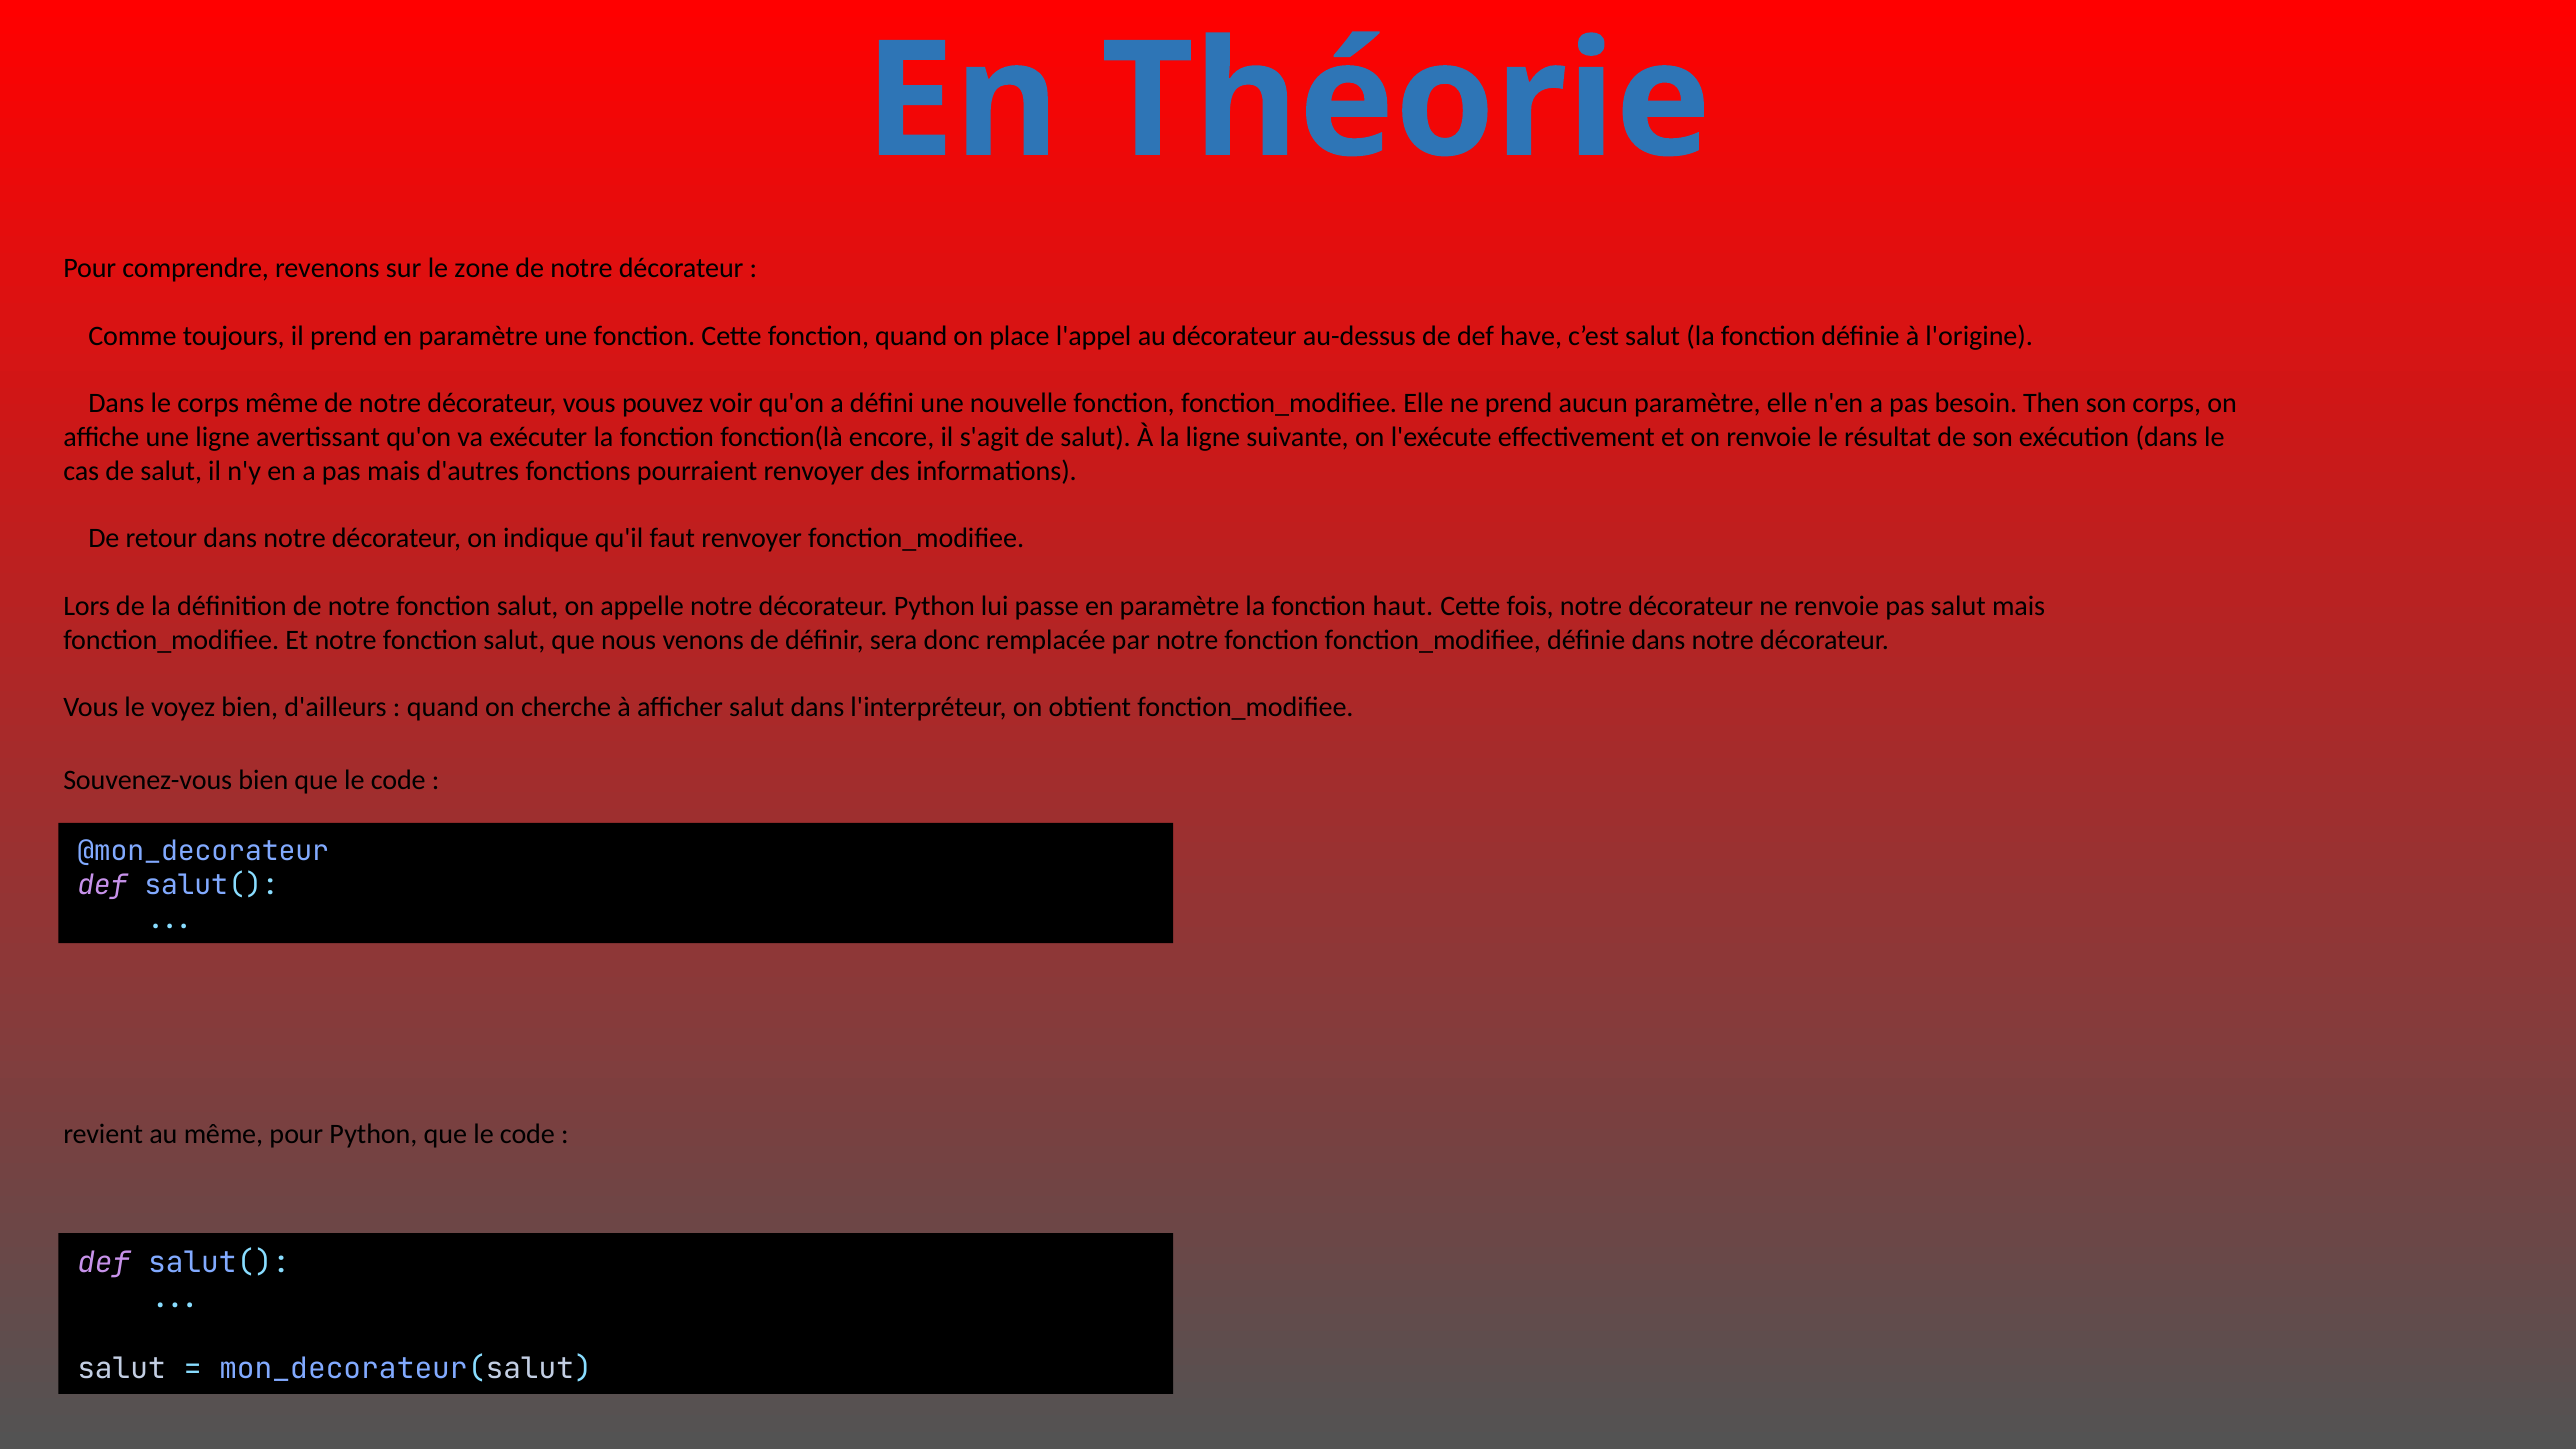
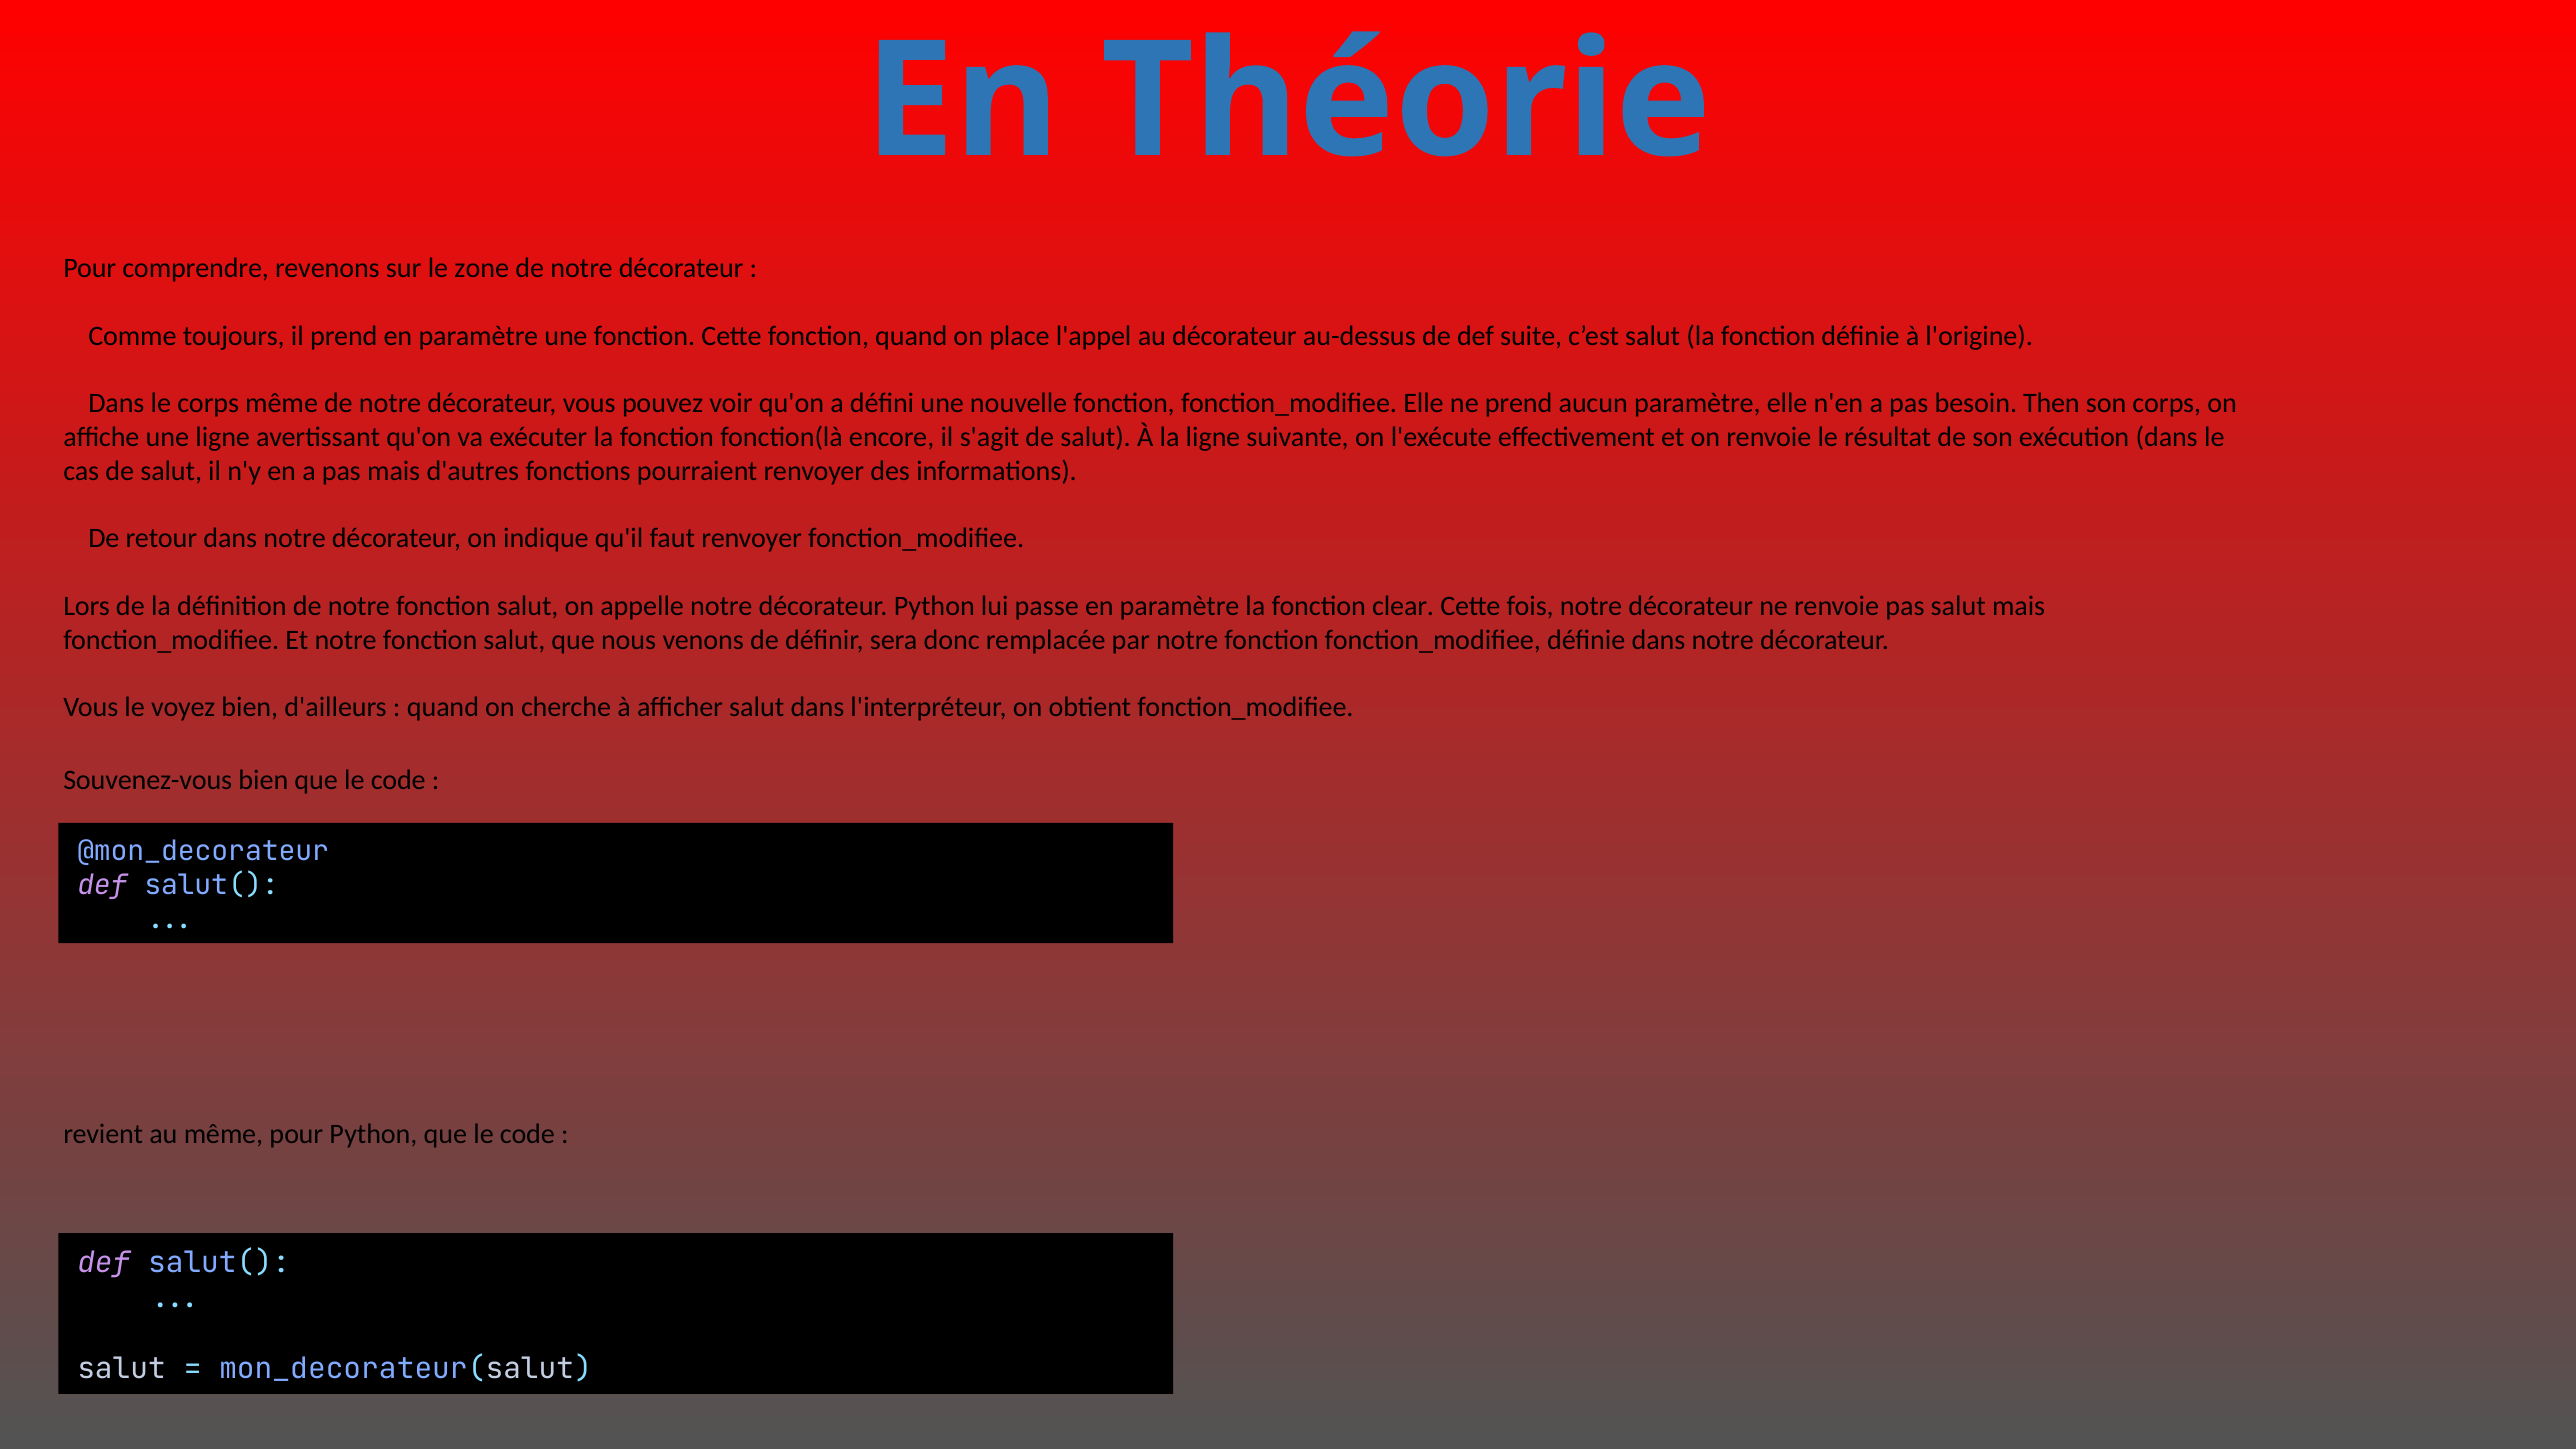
have: have -> suite
haut: haut -> clear
